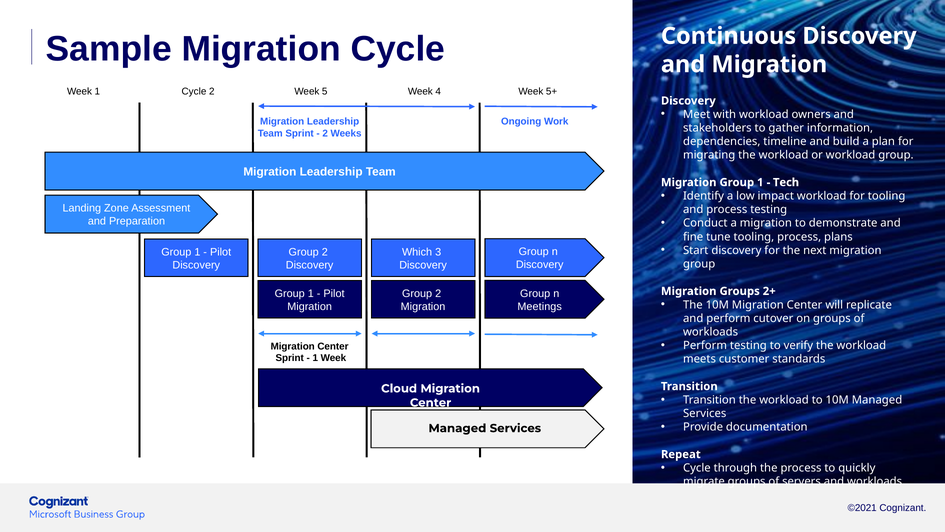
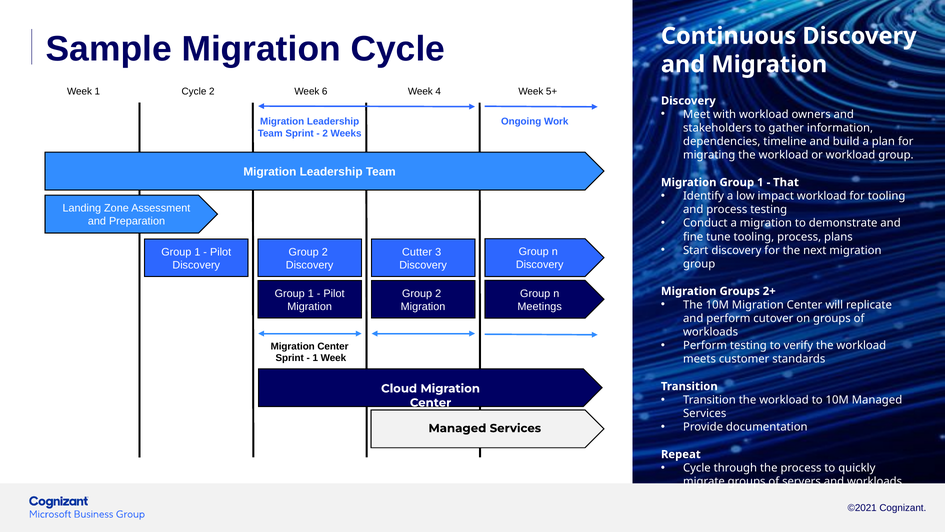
5: 5 -> 6
Tech: Tech -> That
Which: Which -> Cutter
